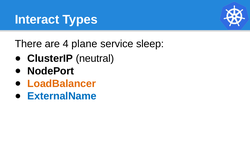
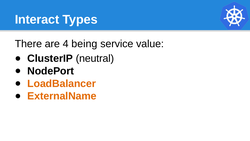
plane: plane -> being
sleep: sleep -> value
ExternalName colour: blue -> orange
